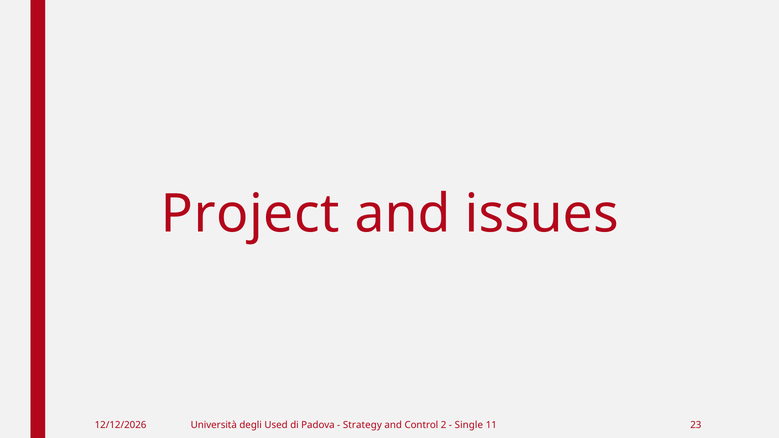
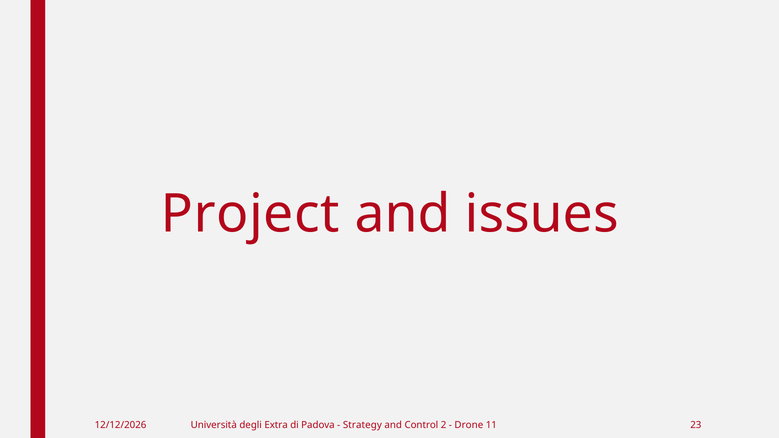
Used: Used -> Extra
Single: Single -> Drone
